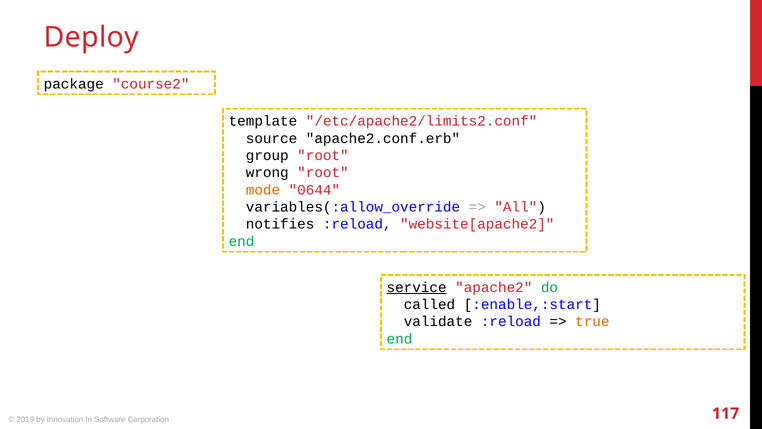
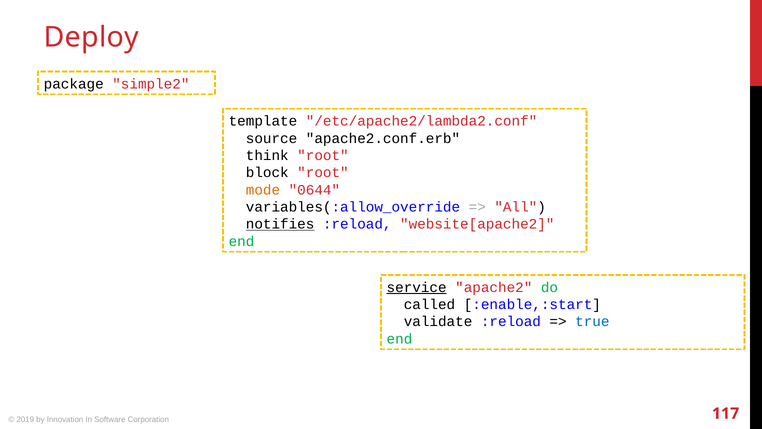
course2: course2 -> simple2
/etc/apache2/limits2.conf: /etc/apache2/limits2.conf -> /etc/apache2/lambda2.conf
group: group -> think
wrong: wrong -> block
notifies underline: none -> present
true colour: orange -> blue
